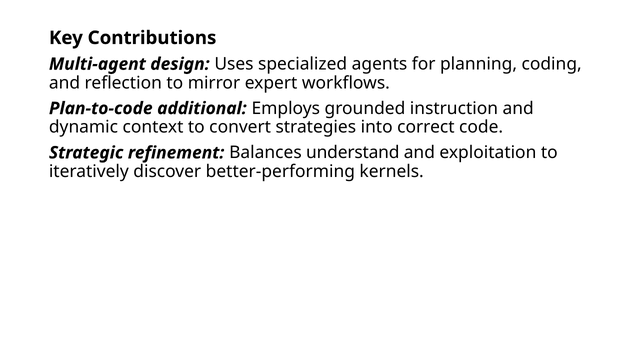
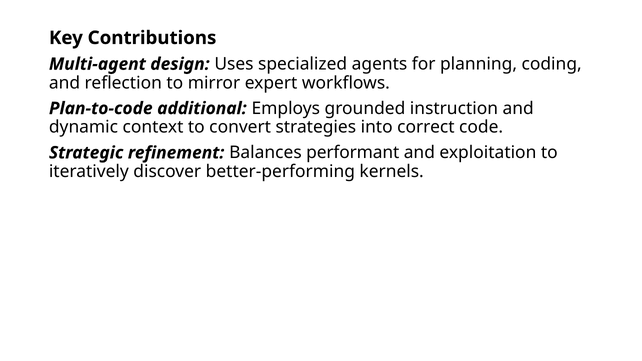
understand: understand -> performant
